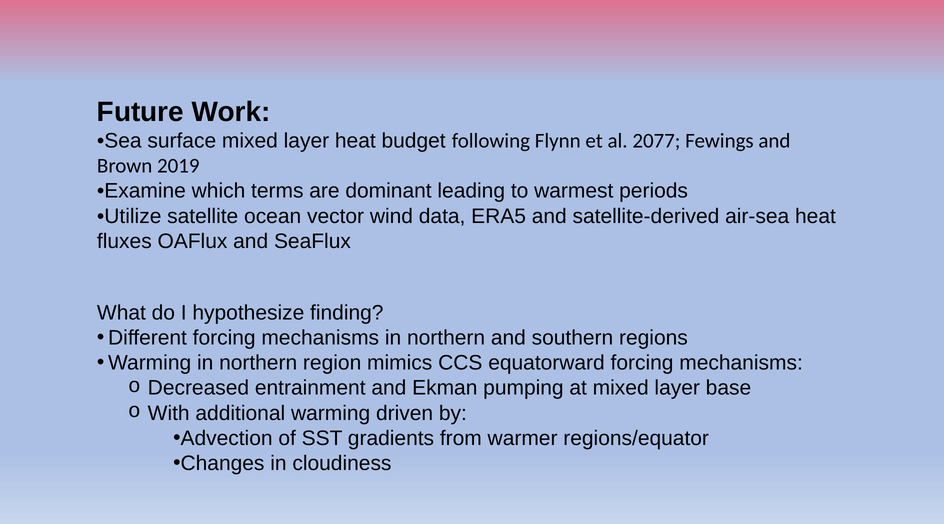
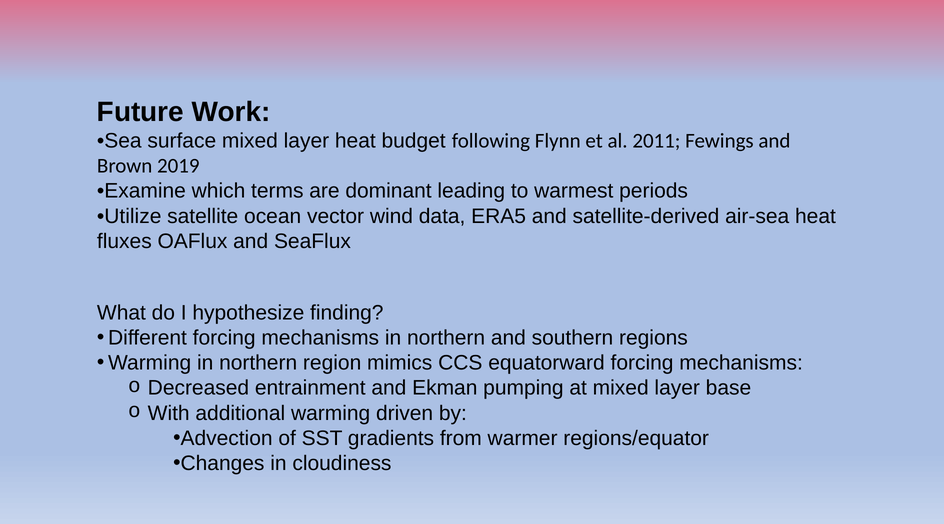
2077: 2077 -> 2011
